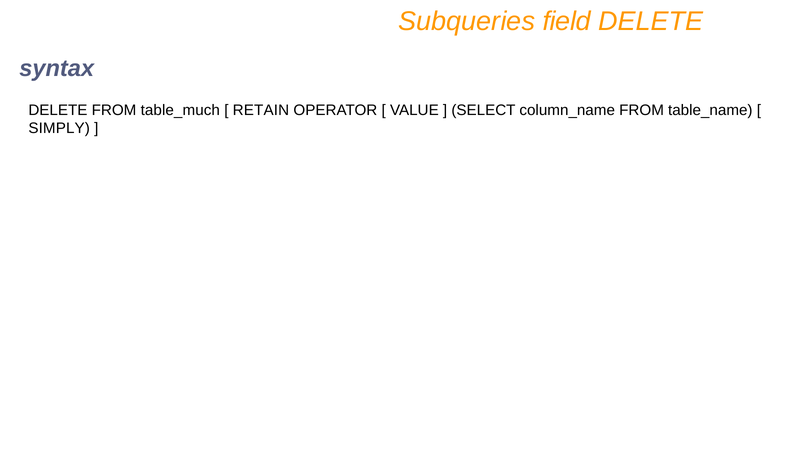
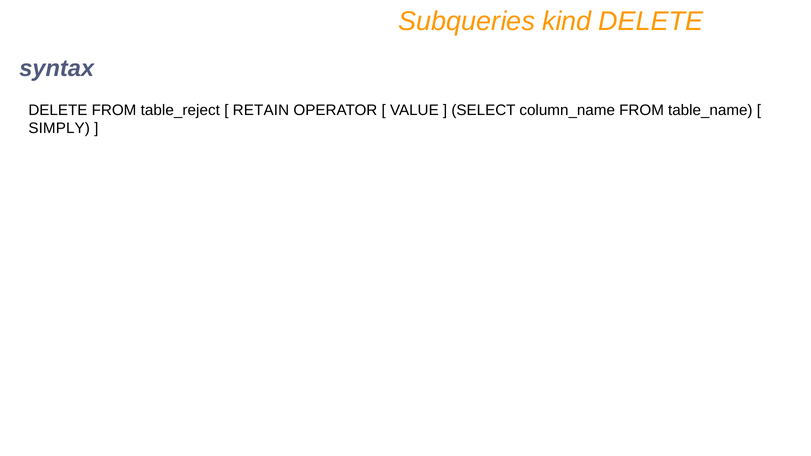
field: field -> kind
table_much: table_much -> table_reject
